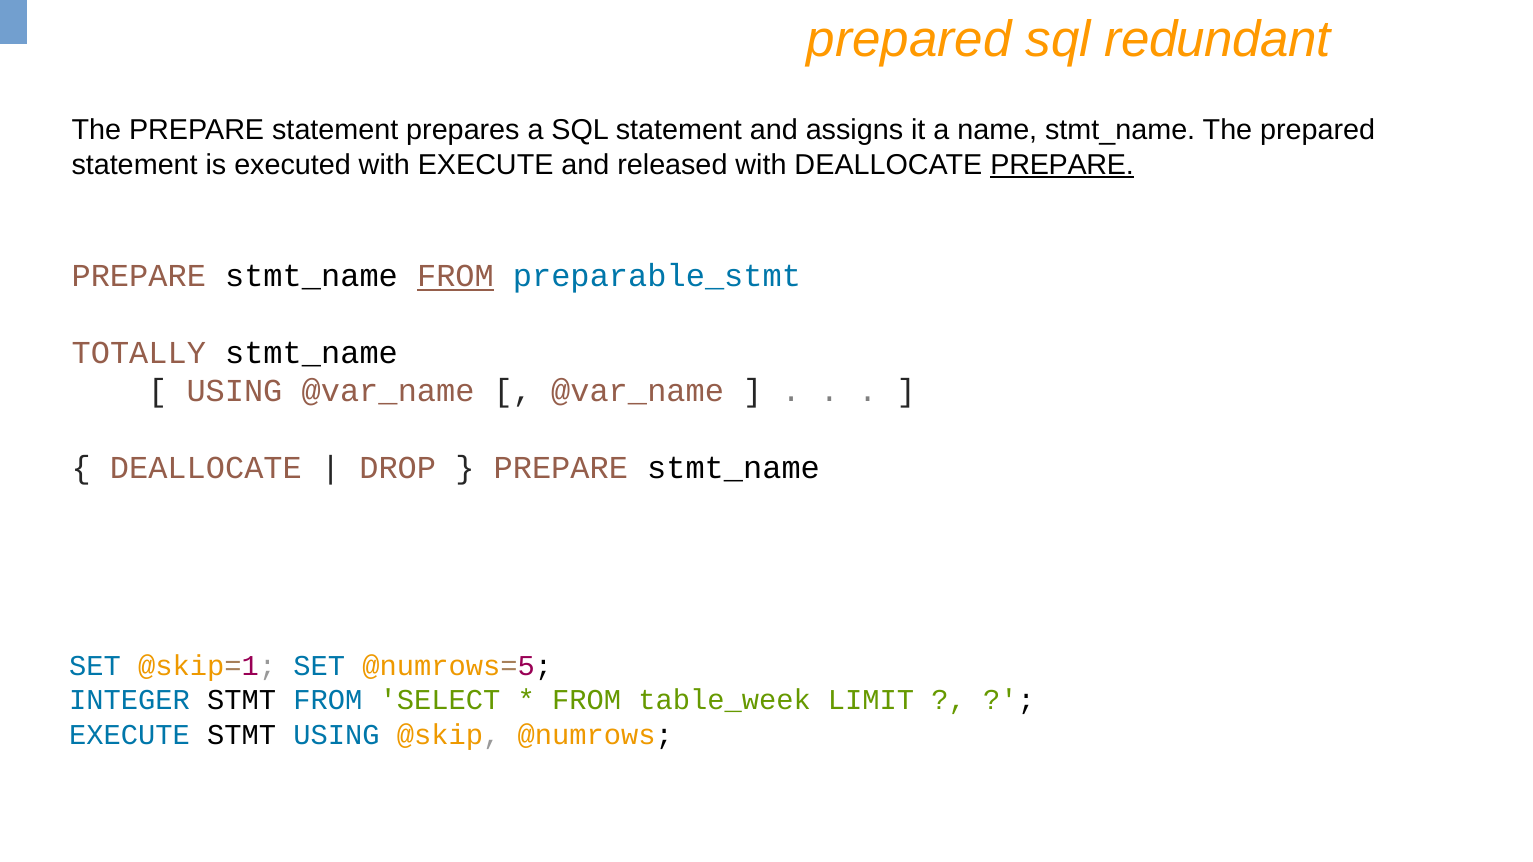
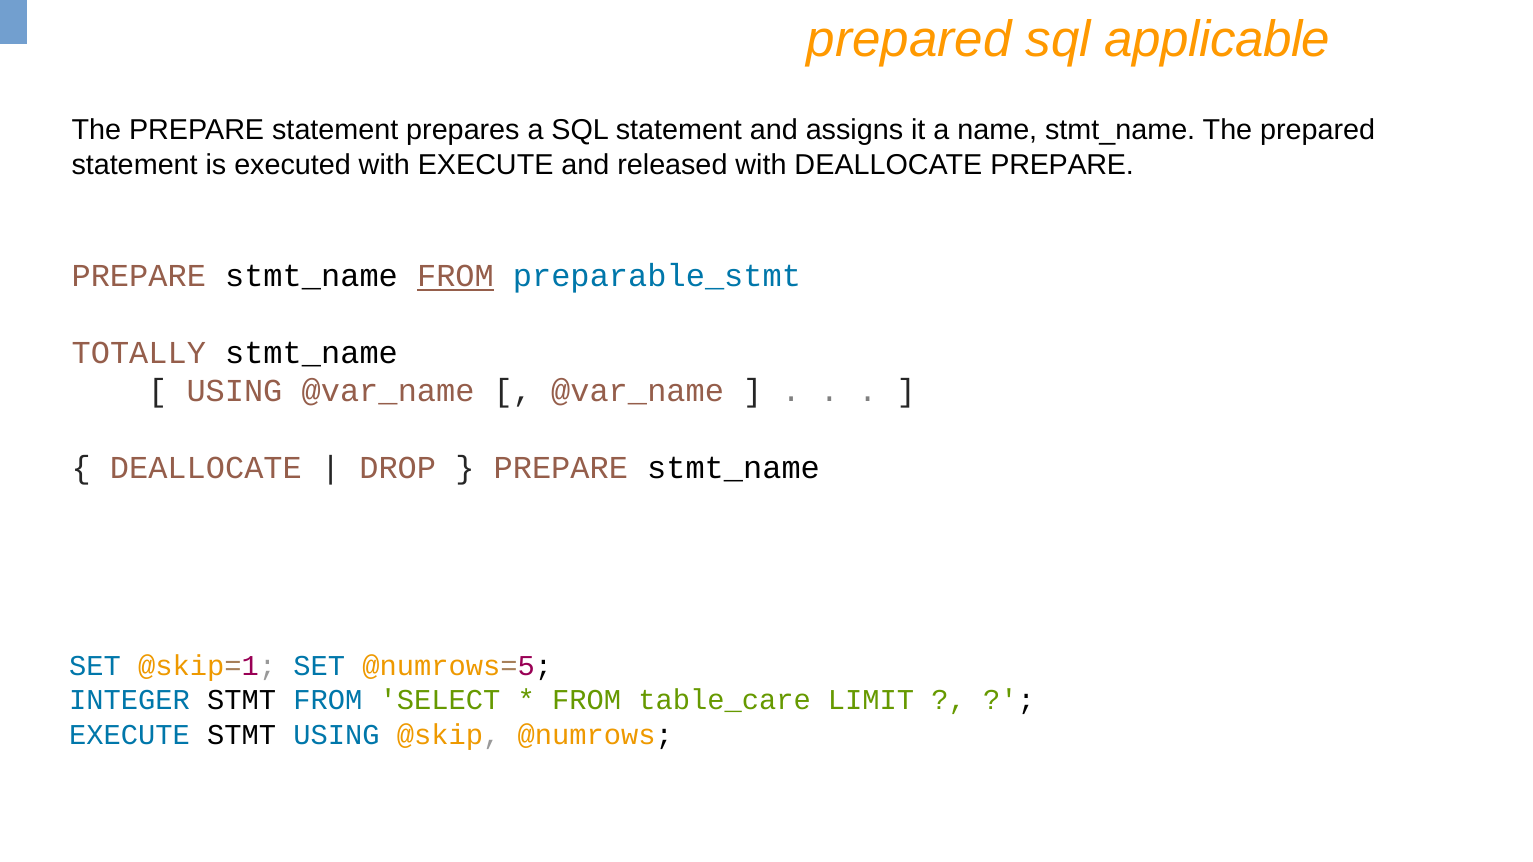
redundant: redundant -> applicable
PREPARE at (1062, 165) underline: present -> none
table_week: table_week -> table_care
